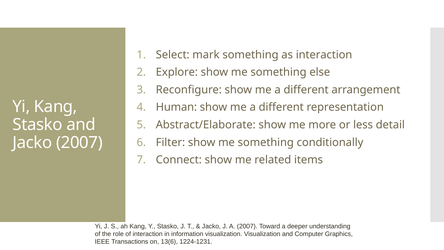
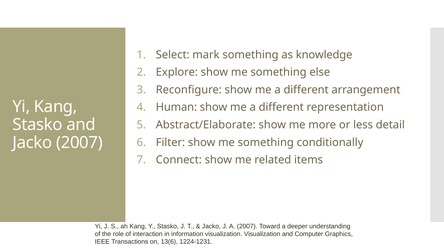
as interaction: interaction -> knowledge
